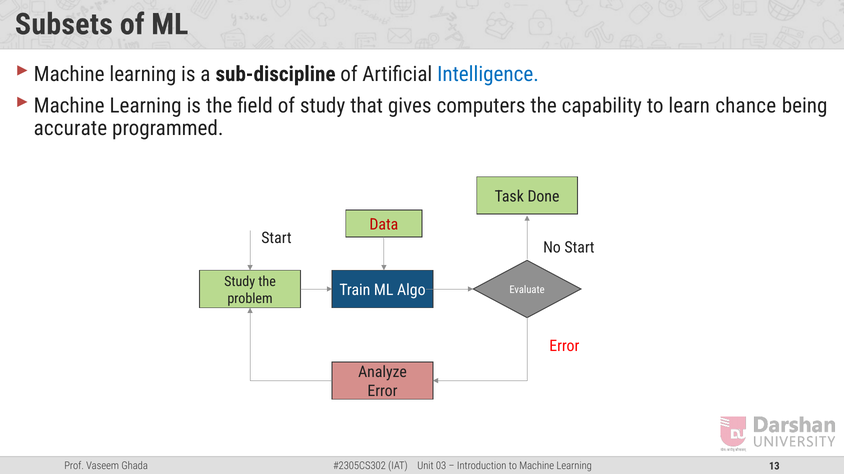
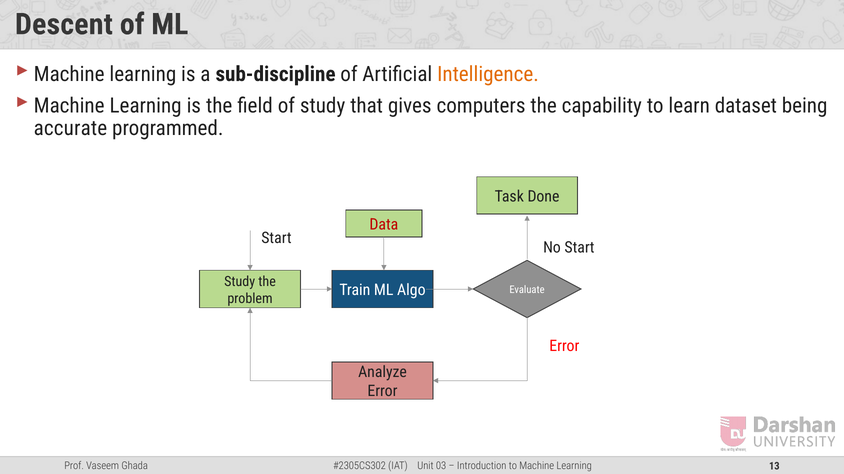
Subsets: Subsets -> Descent
Intelligence colour: blue -> orange
chance: chance -> dataset
